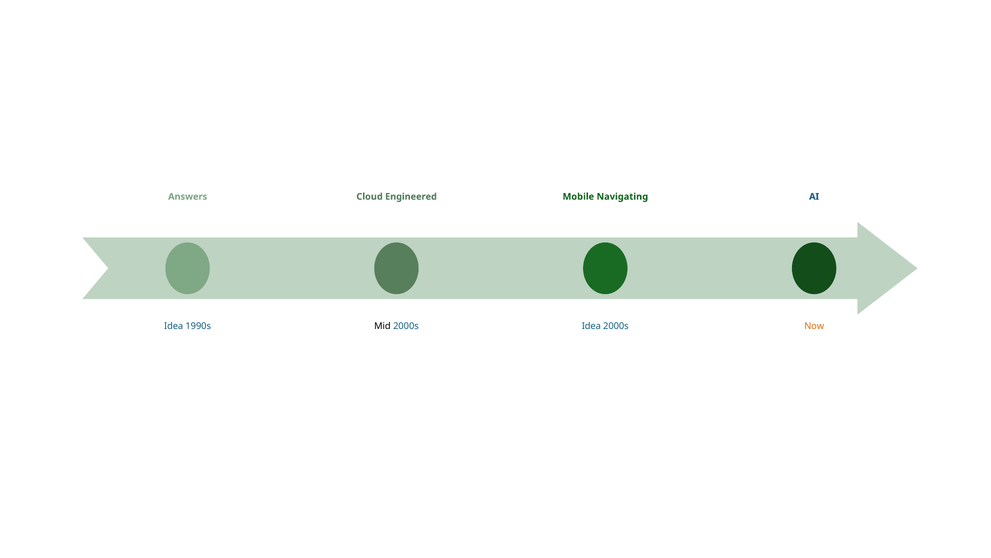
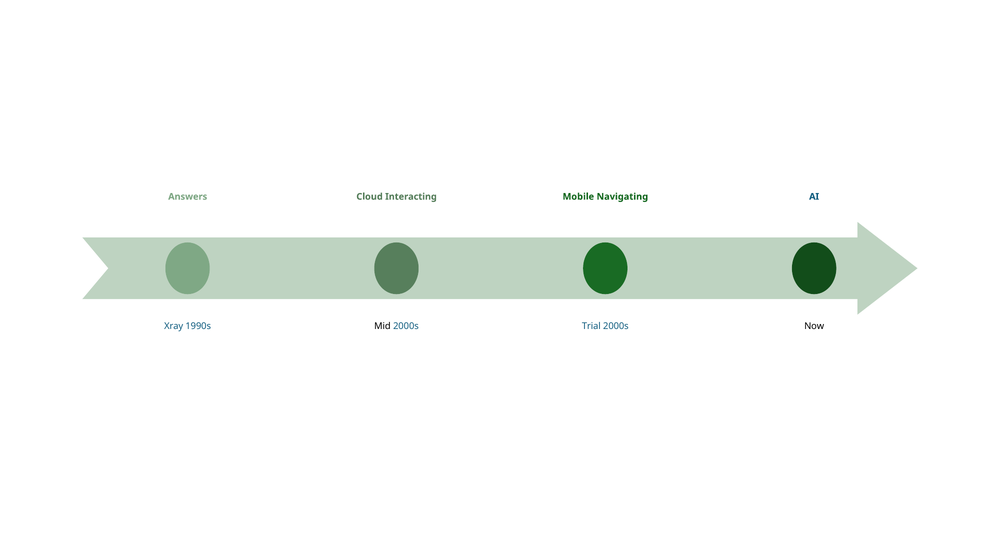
Engineered: Engineered -> Interacting
Idea at (174, 326): Idea -> Xray
2000s Idea: Idea -> Trial
Now colour: orange -> black
